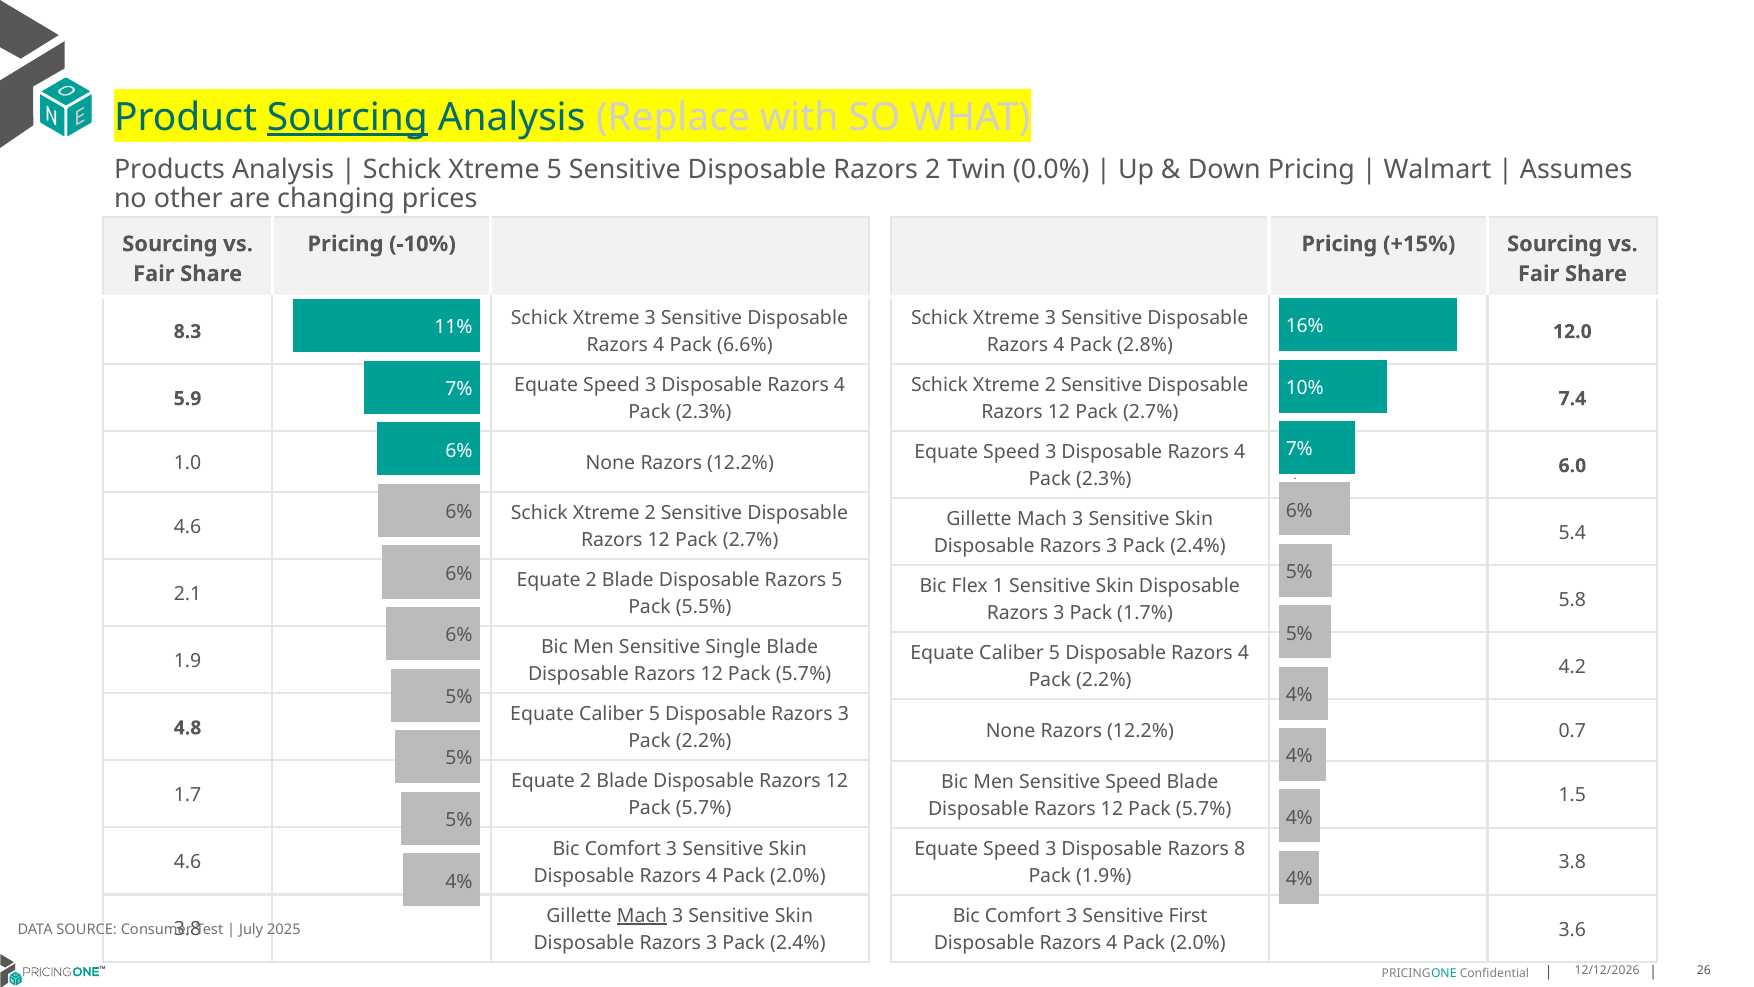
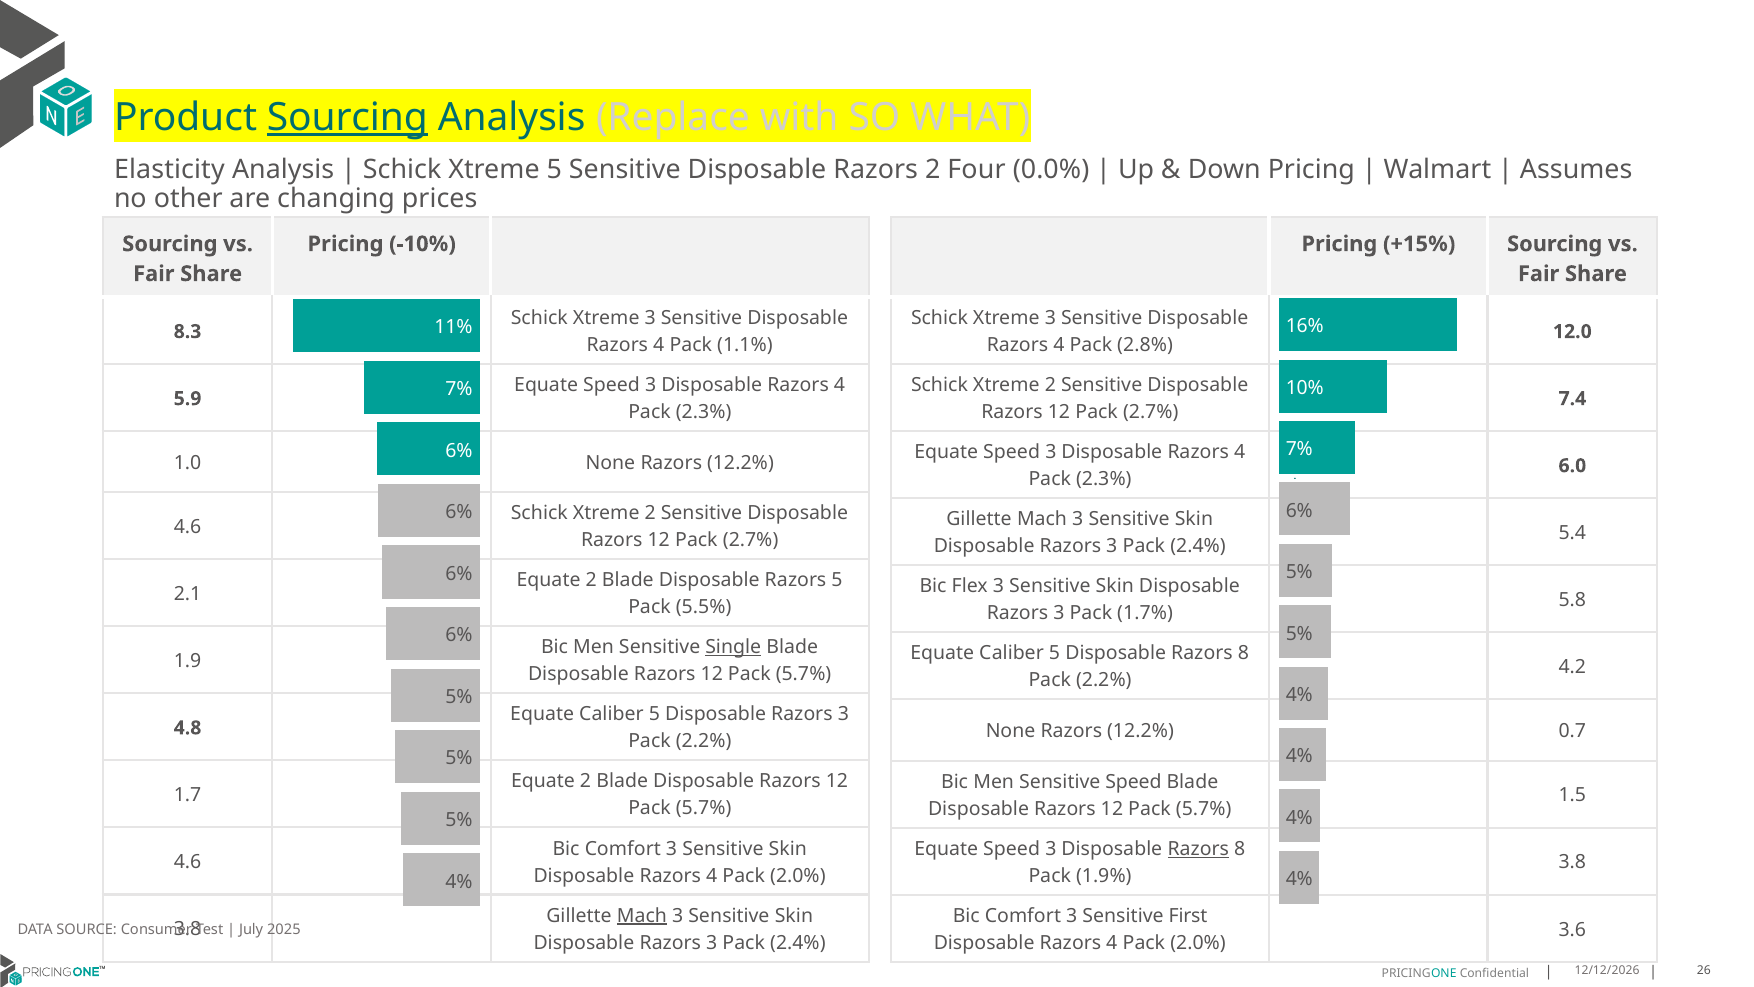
Products: Products -> Elasticity
Twin: Twin -> Four
6.6%: 6.6% -> 1.1%
Flex 1: 1 -> 3
Single underline: none -> present
5 Disposable Razors 4: 4 -> 8
Razors at (1198, 849) underline: none -> present
